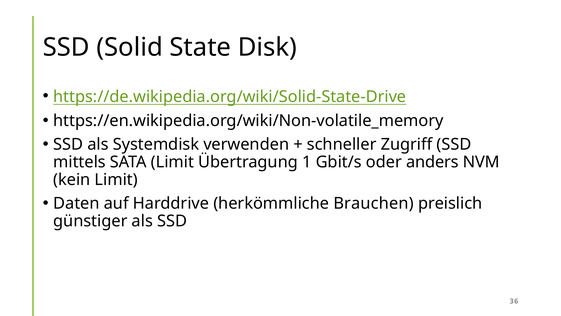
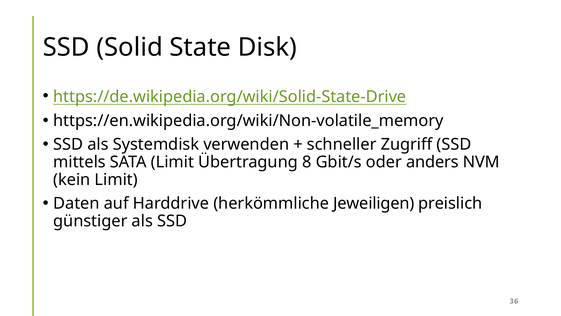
1: 1 -> 8
Brauchen: Brauchen -> Jeweiligen
